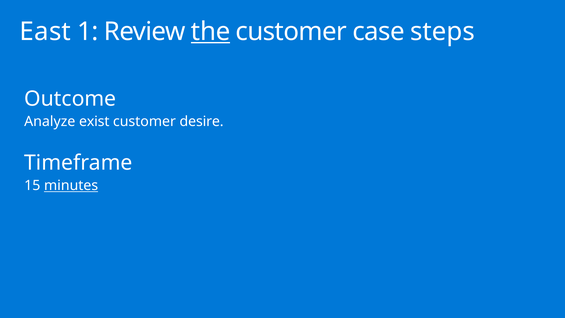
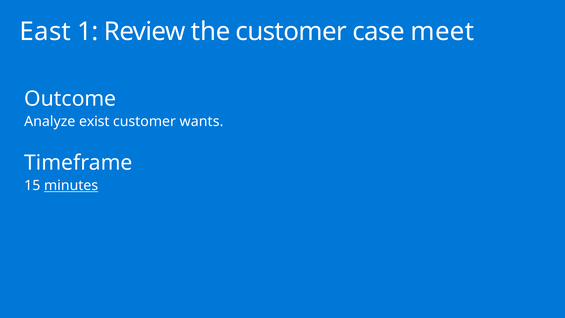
the underline: present -> none
steps: steps -> meet
desire: desire -> wants
